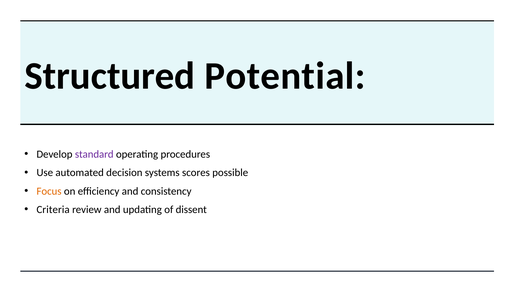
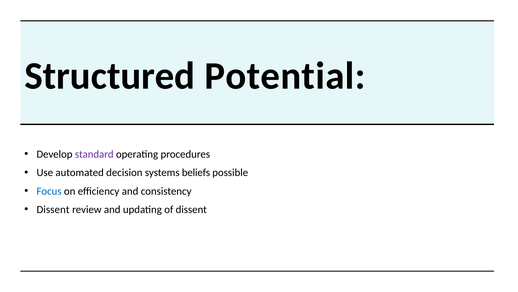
scores: scores -> beliefs
Focus colour: orange -> blue
Criteria at (53, 209): Criteria -> Dissent
